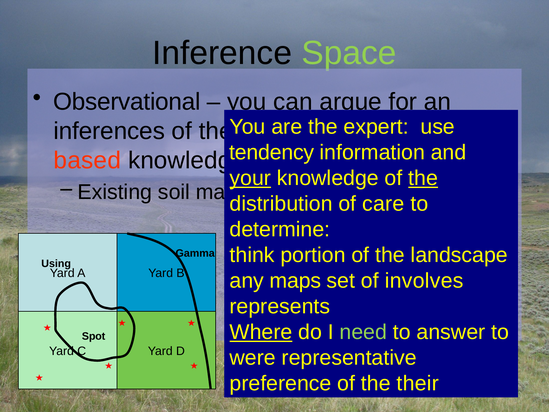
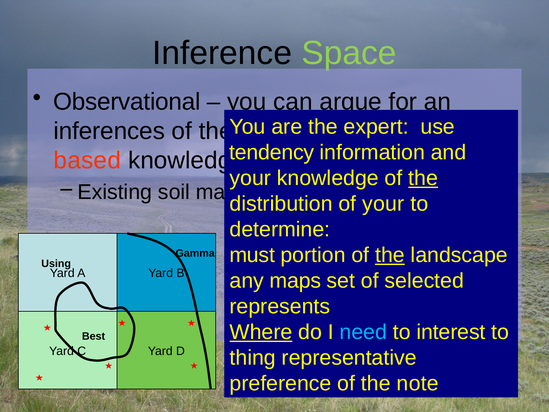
your at (250, 178) underline: present -> none
of care: care -> your
think: think -> must
the at (390, 255) underline: none -> present
involves: involves -> selected
need colour: light green -> light blue
answer: answer -> interest
Spot: Spot -> Best
were: were -> thing
their: their -> note
